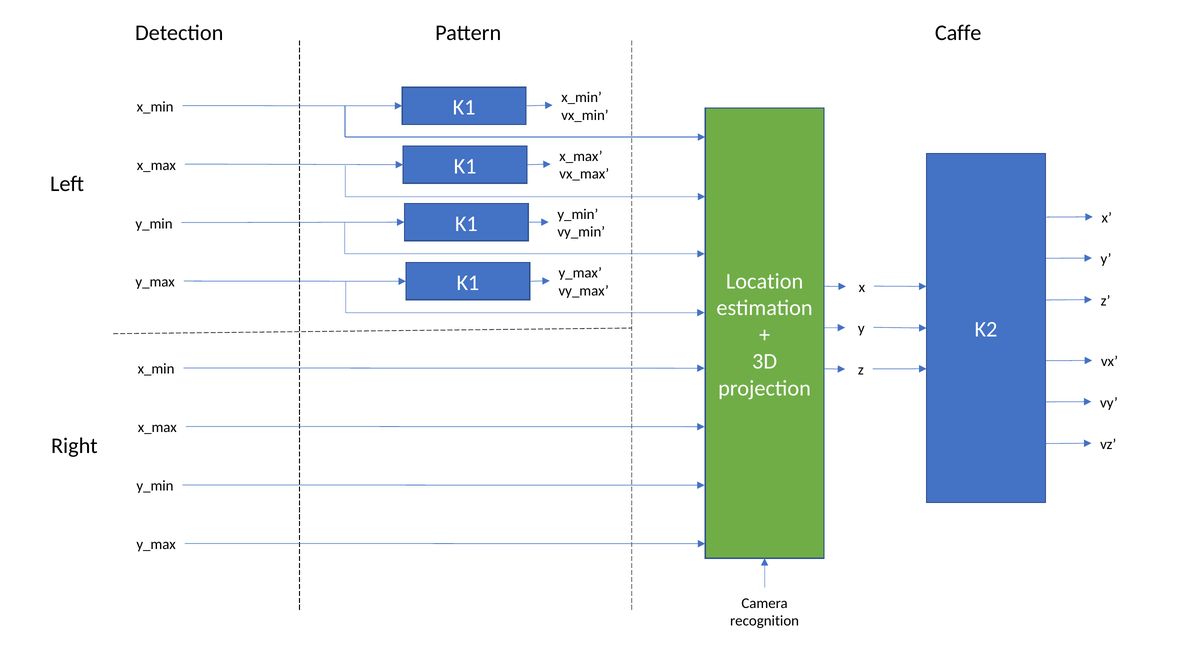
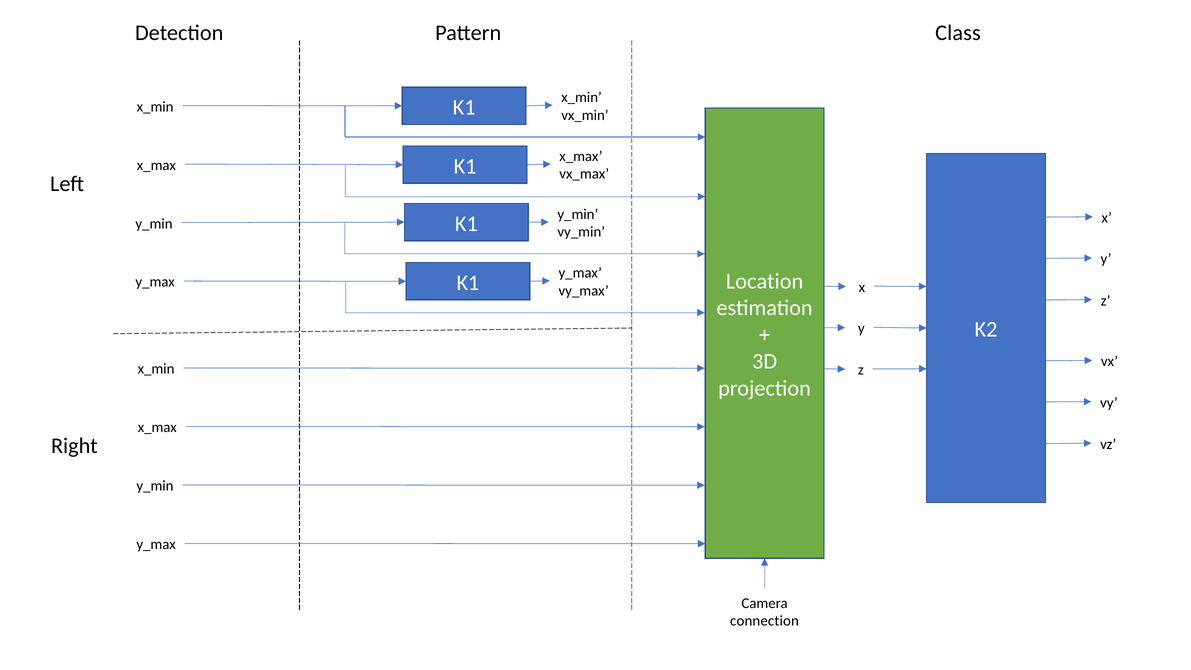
Caffe: Caffe -> Class
recognition: recognition -> connection
